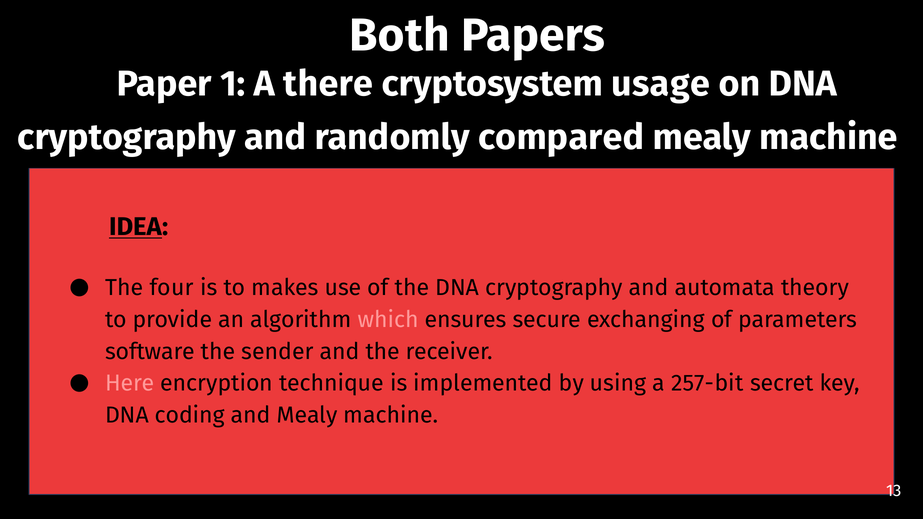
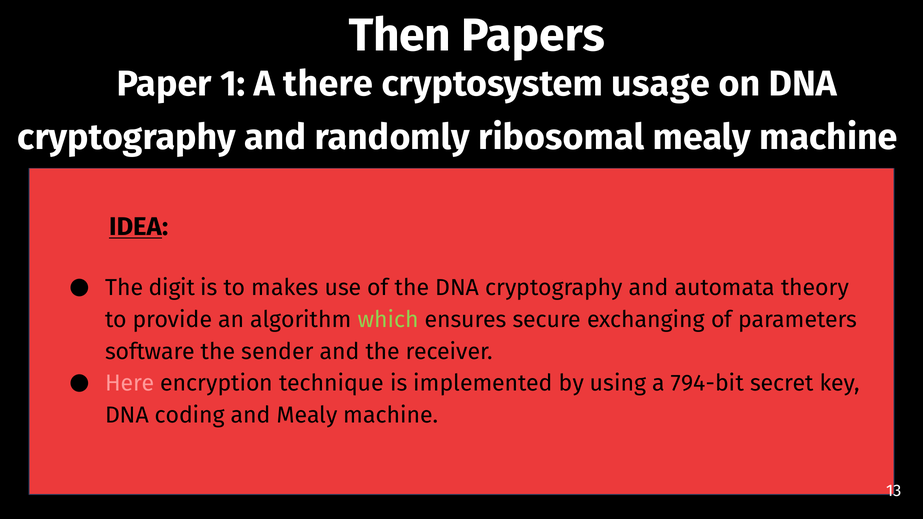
Both: Both -> Then
compared: compared -> ribosomal
four: four -> digit
which colour: pink -> light green
257-bit: 257-bit -> 794-bit
